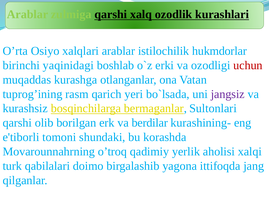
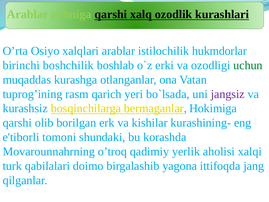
yaqinidagi: yaqinidagi -> boshchilik
uchun colour: red -> green
Sultonlari: Sultonlari -> Hokimiga
berdilar: berdilar -> kishilar
